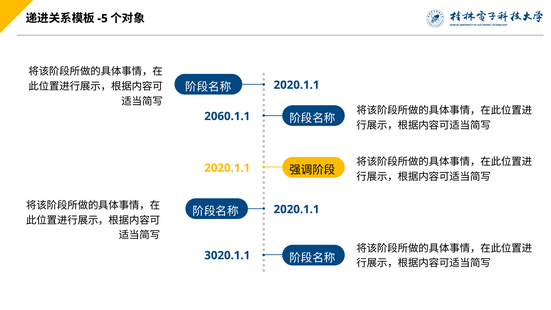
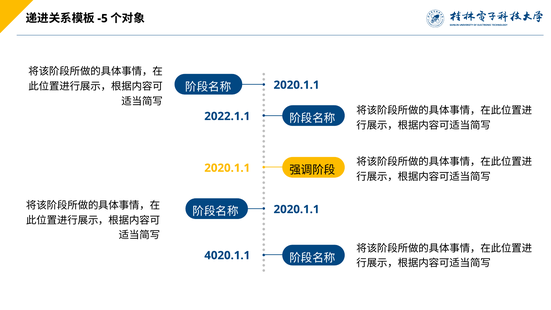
2060.1.1: 2060.1.1 -> 2022.1.1
3020.1.1: 3020.1.1 -> 4020.1.1
